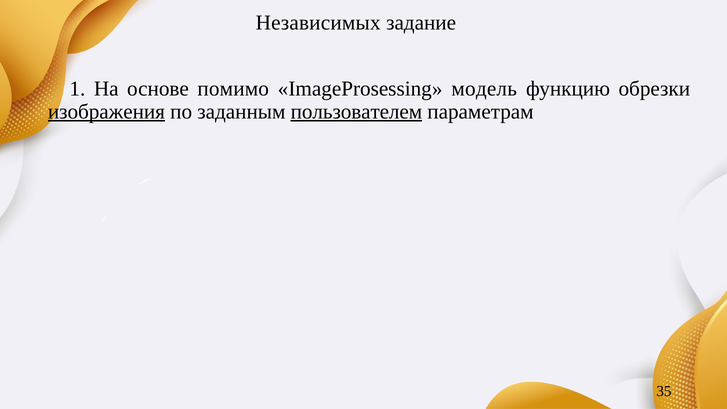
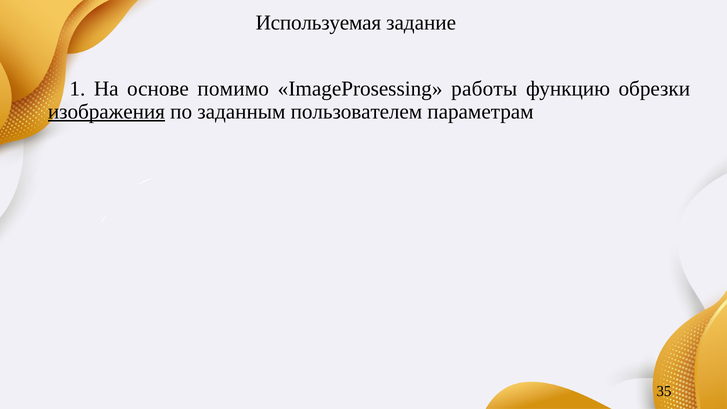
Независимых: Независимых -> Используемая
модель: модель -> работы
пользователем underline: present -> none
